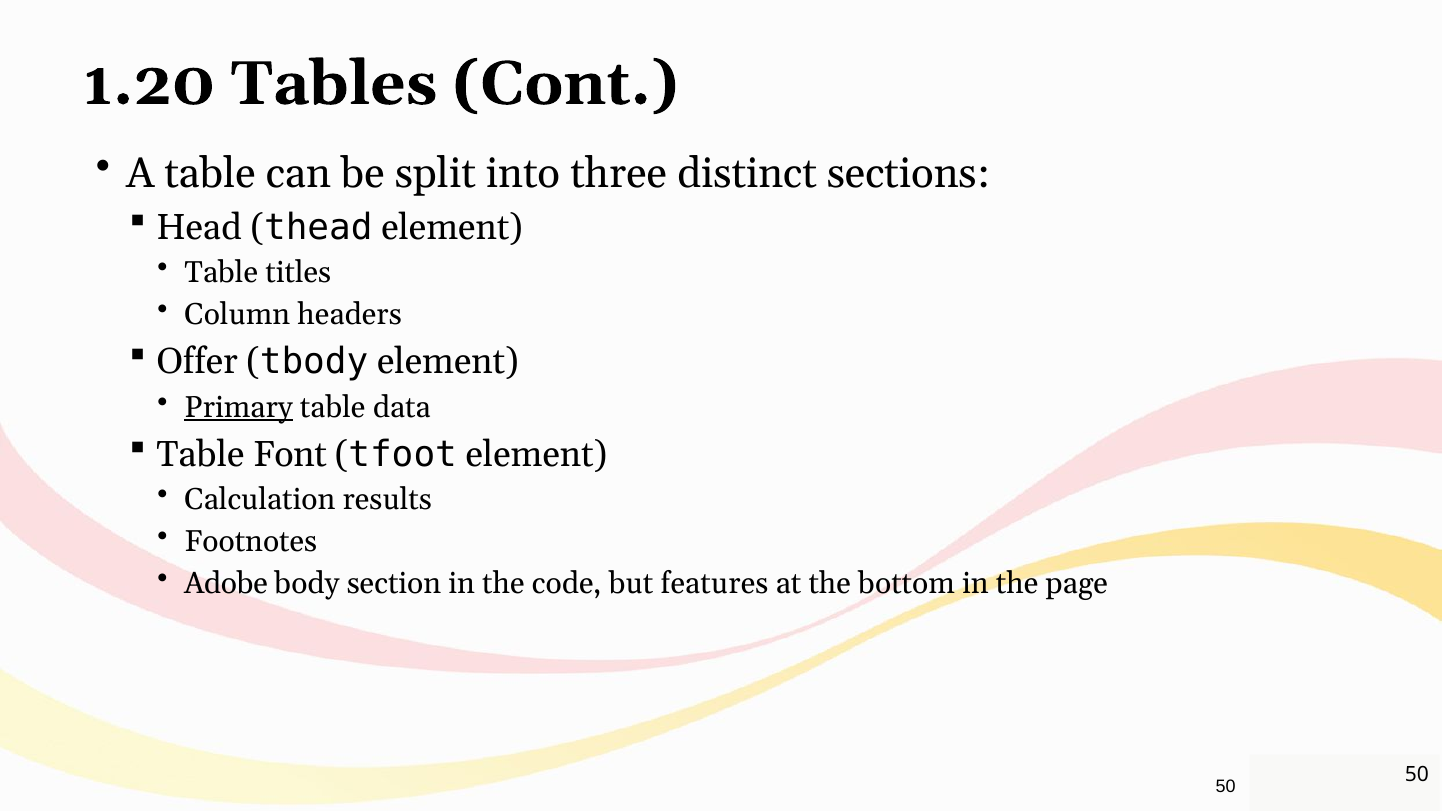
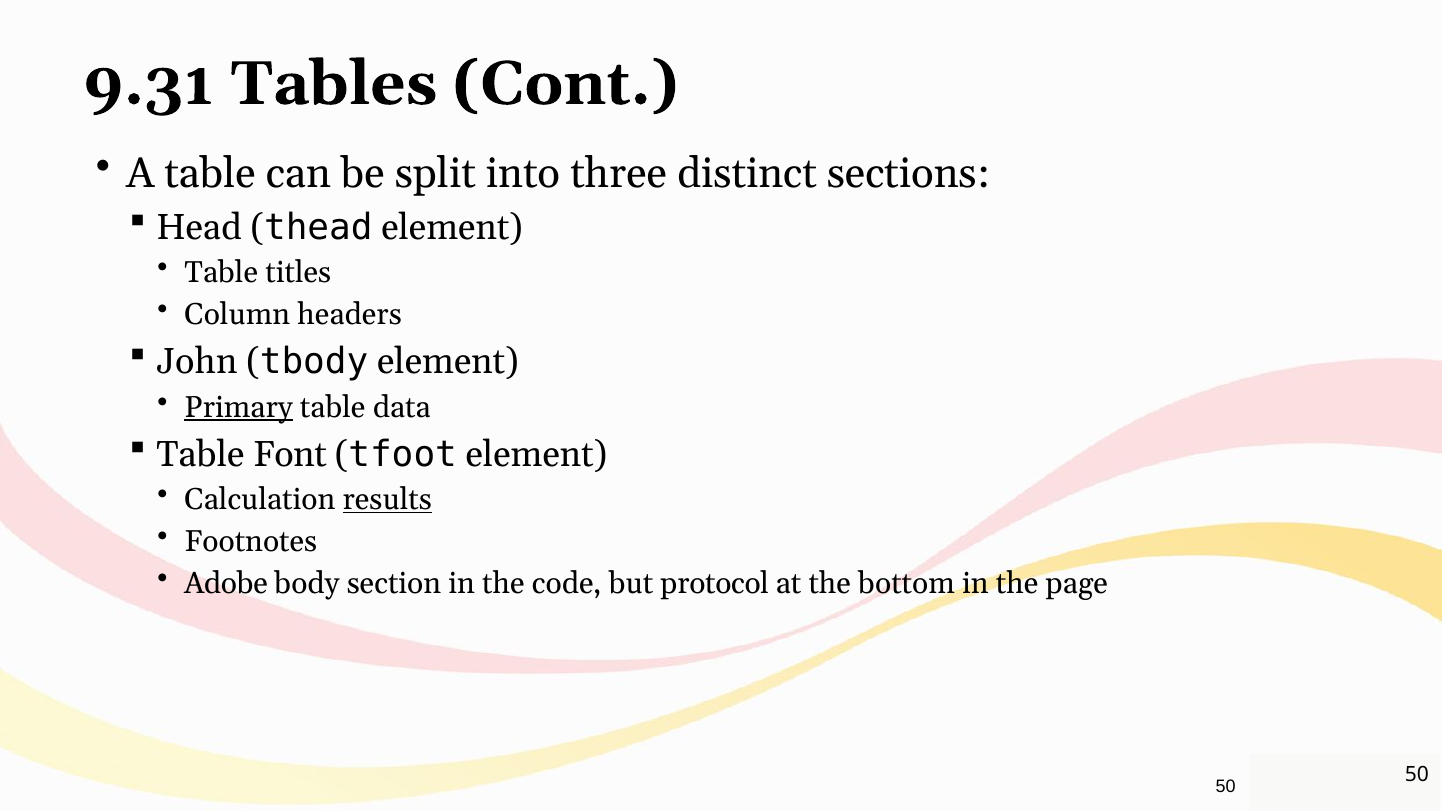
1.20: 1.20 -> 9.31
Offer: Offer -> John
results underline: none -> present
features: features -> protocol
